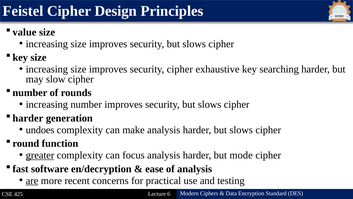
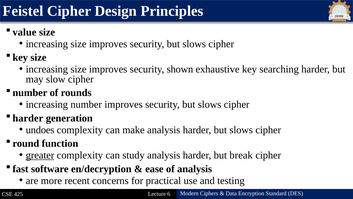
security cipher: cipher -> shown
focus: focus -> study
mode: mode -> break
are underline: present -> none
